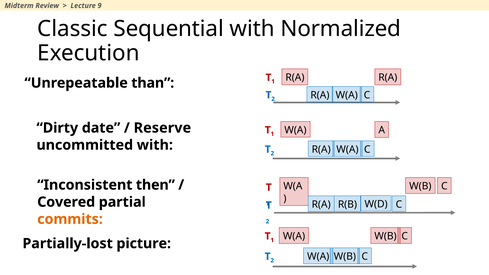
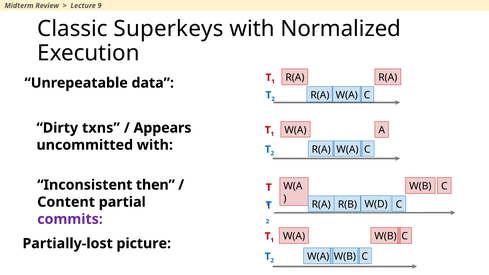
Sequential: Sequential -> Superkeys
than: than -> data
date: date -> txns
Reserve: Reserve -> Appears
Covered: Covered -> Content
commits colour: orange -> purple
